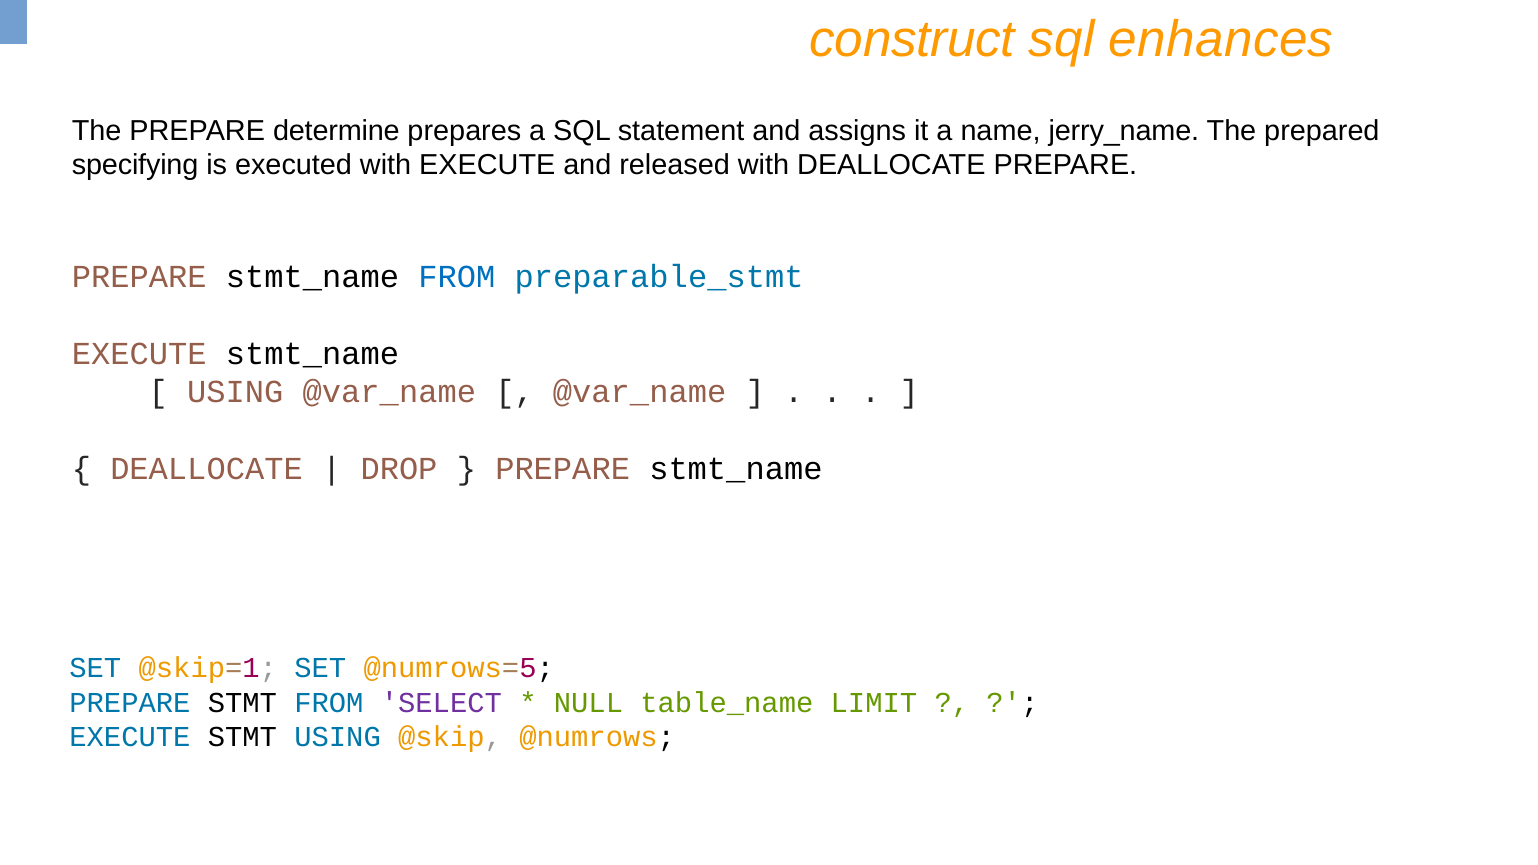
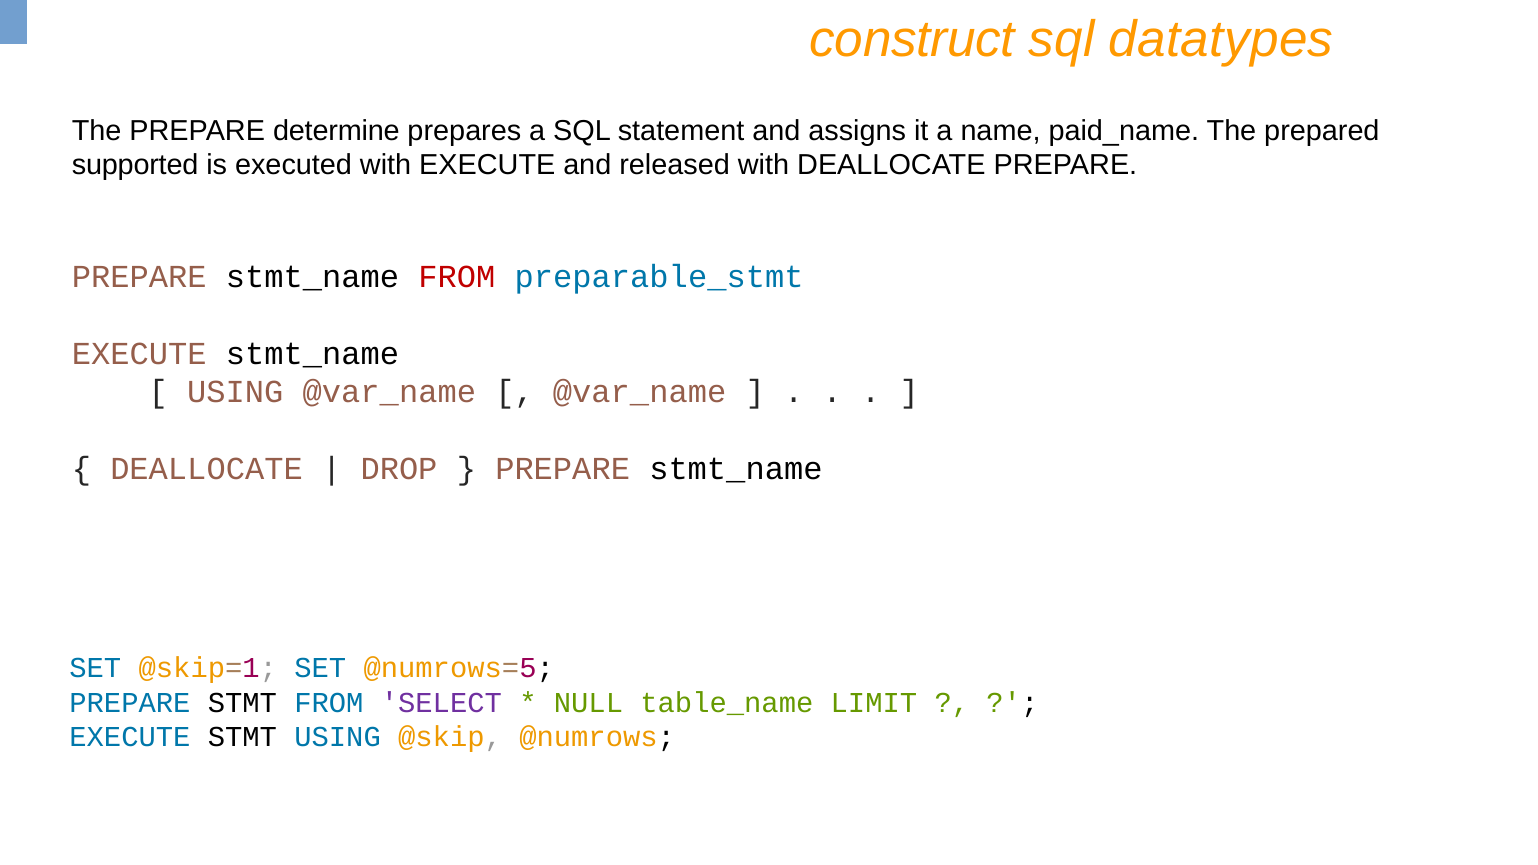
enhances: enhances -> datatypes
jerry_name: jerry_name -> paid_name
specifying: specifying -> supported
FROM at (457, 277) colour: blue -> red
